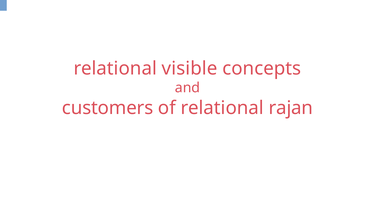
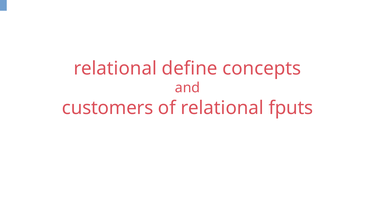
visible: visible -> define
rajan: rajan -> fputs
